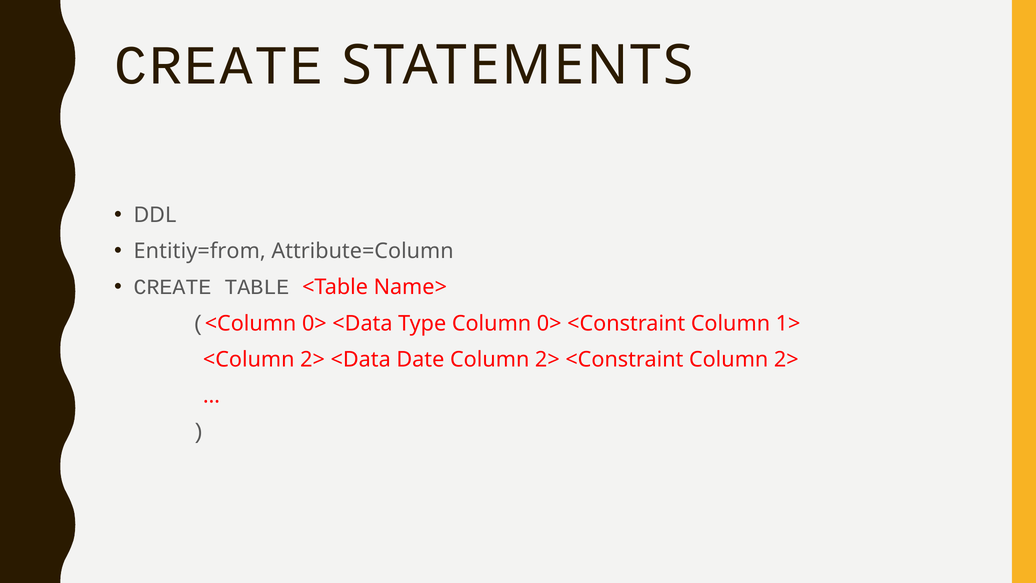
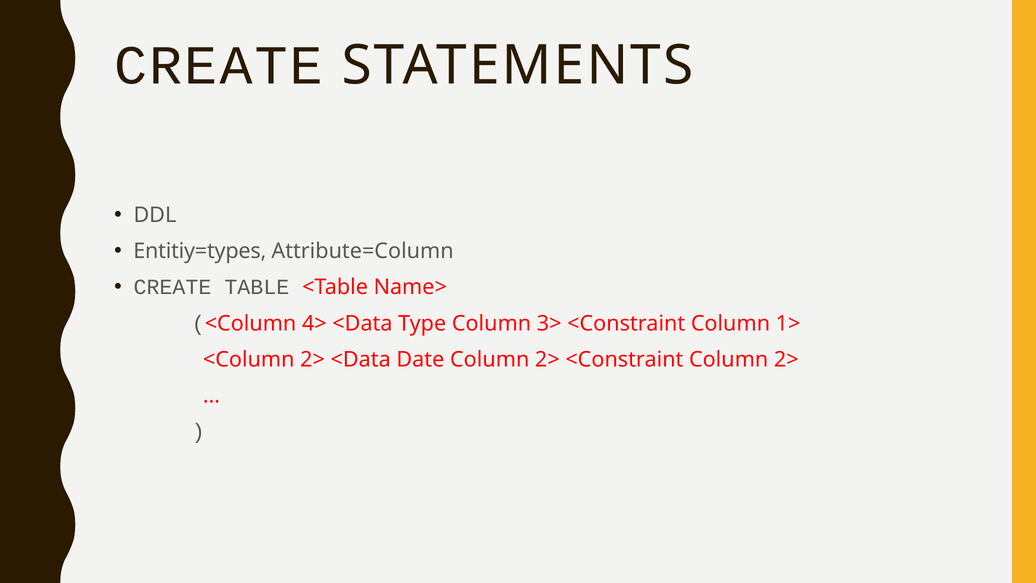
Entitiy=from: Entitiy=from -> Entitiy=types
<Column 0>: 0> -> 4>
Column 0>: 0> -> 3>
